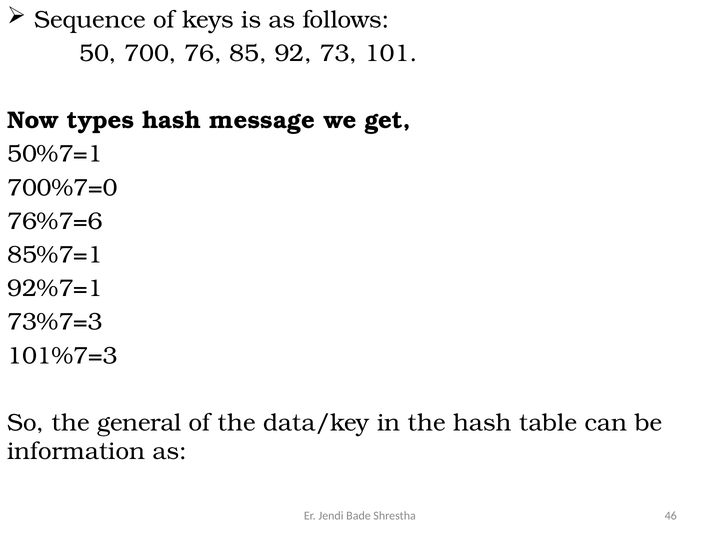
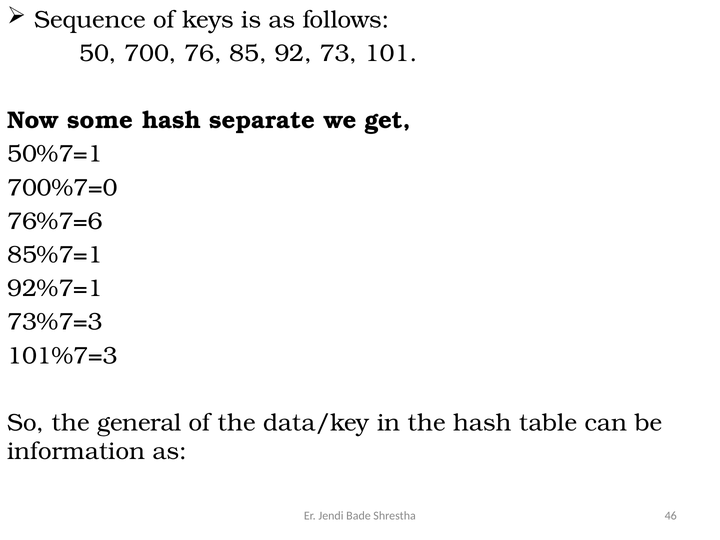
types: types -> some
message: message -> separate
